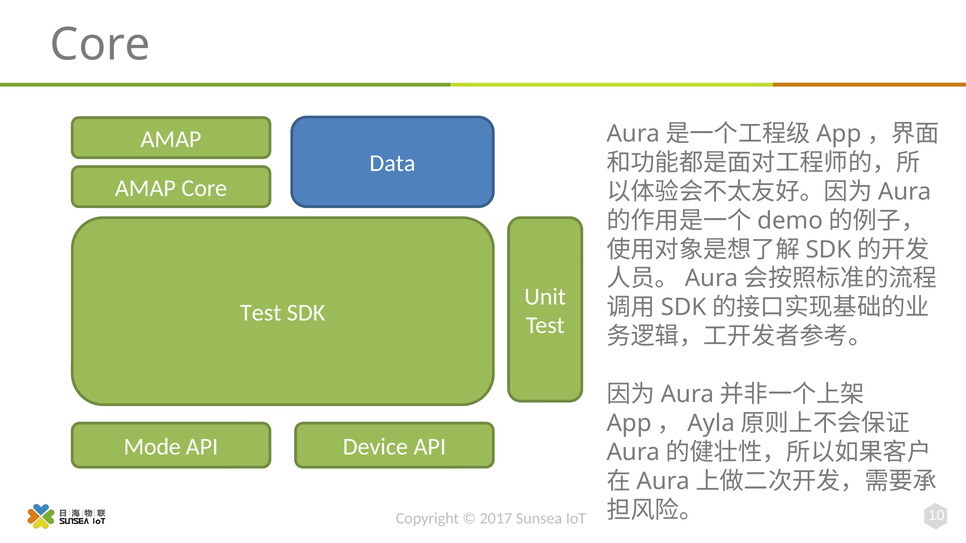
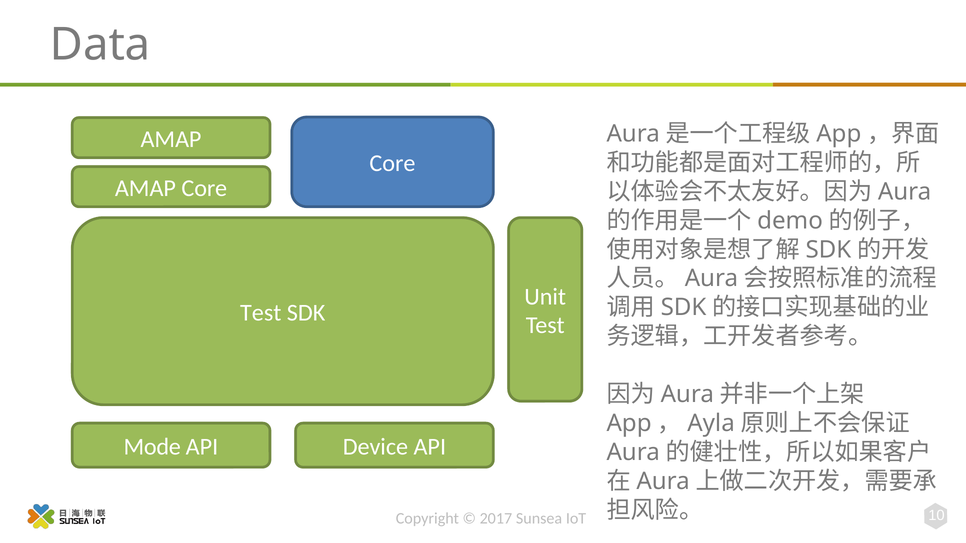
Core at (100, 45): Core -> Data
Data at (392, 164): Data -> Core
